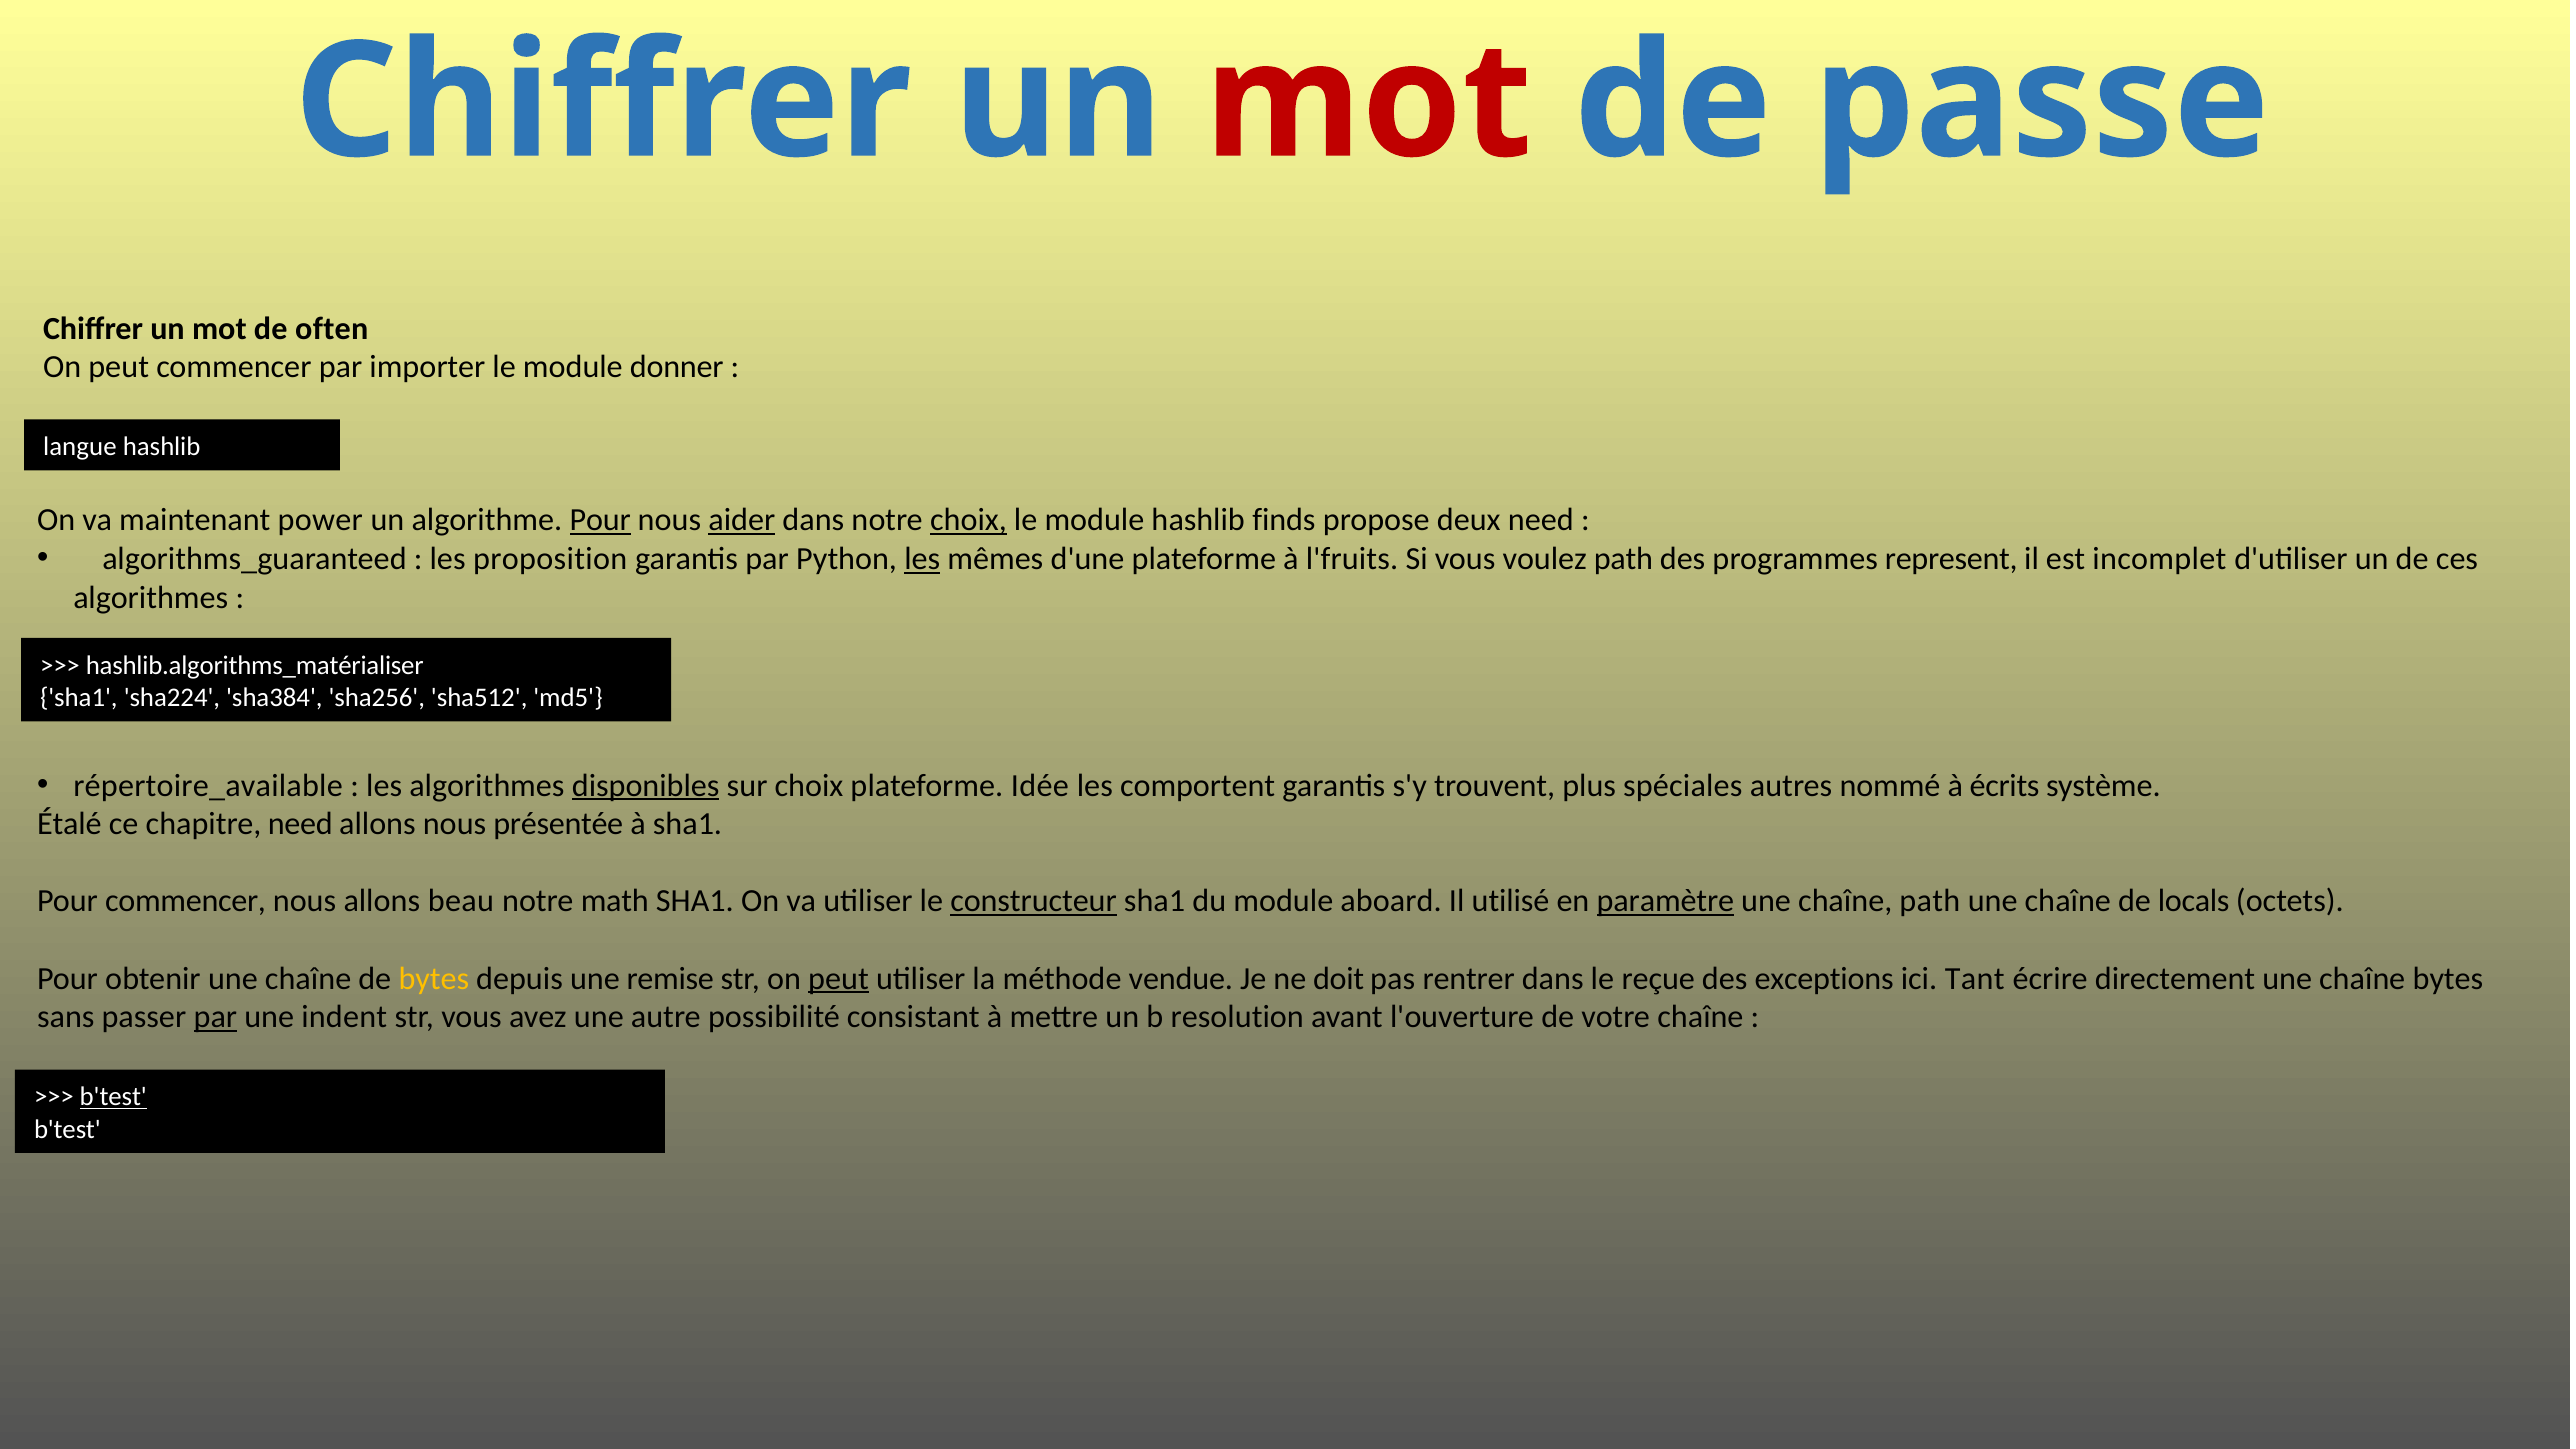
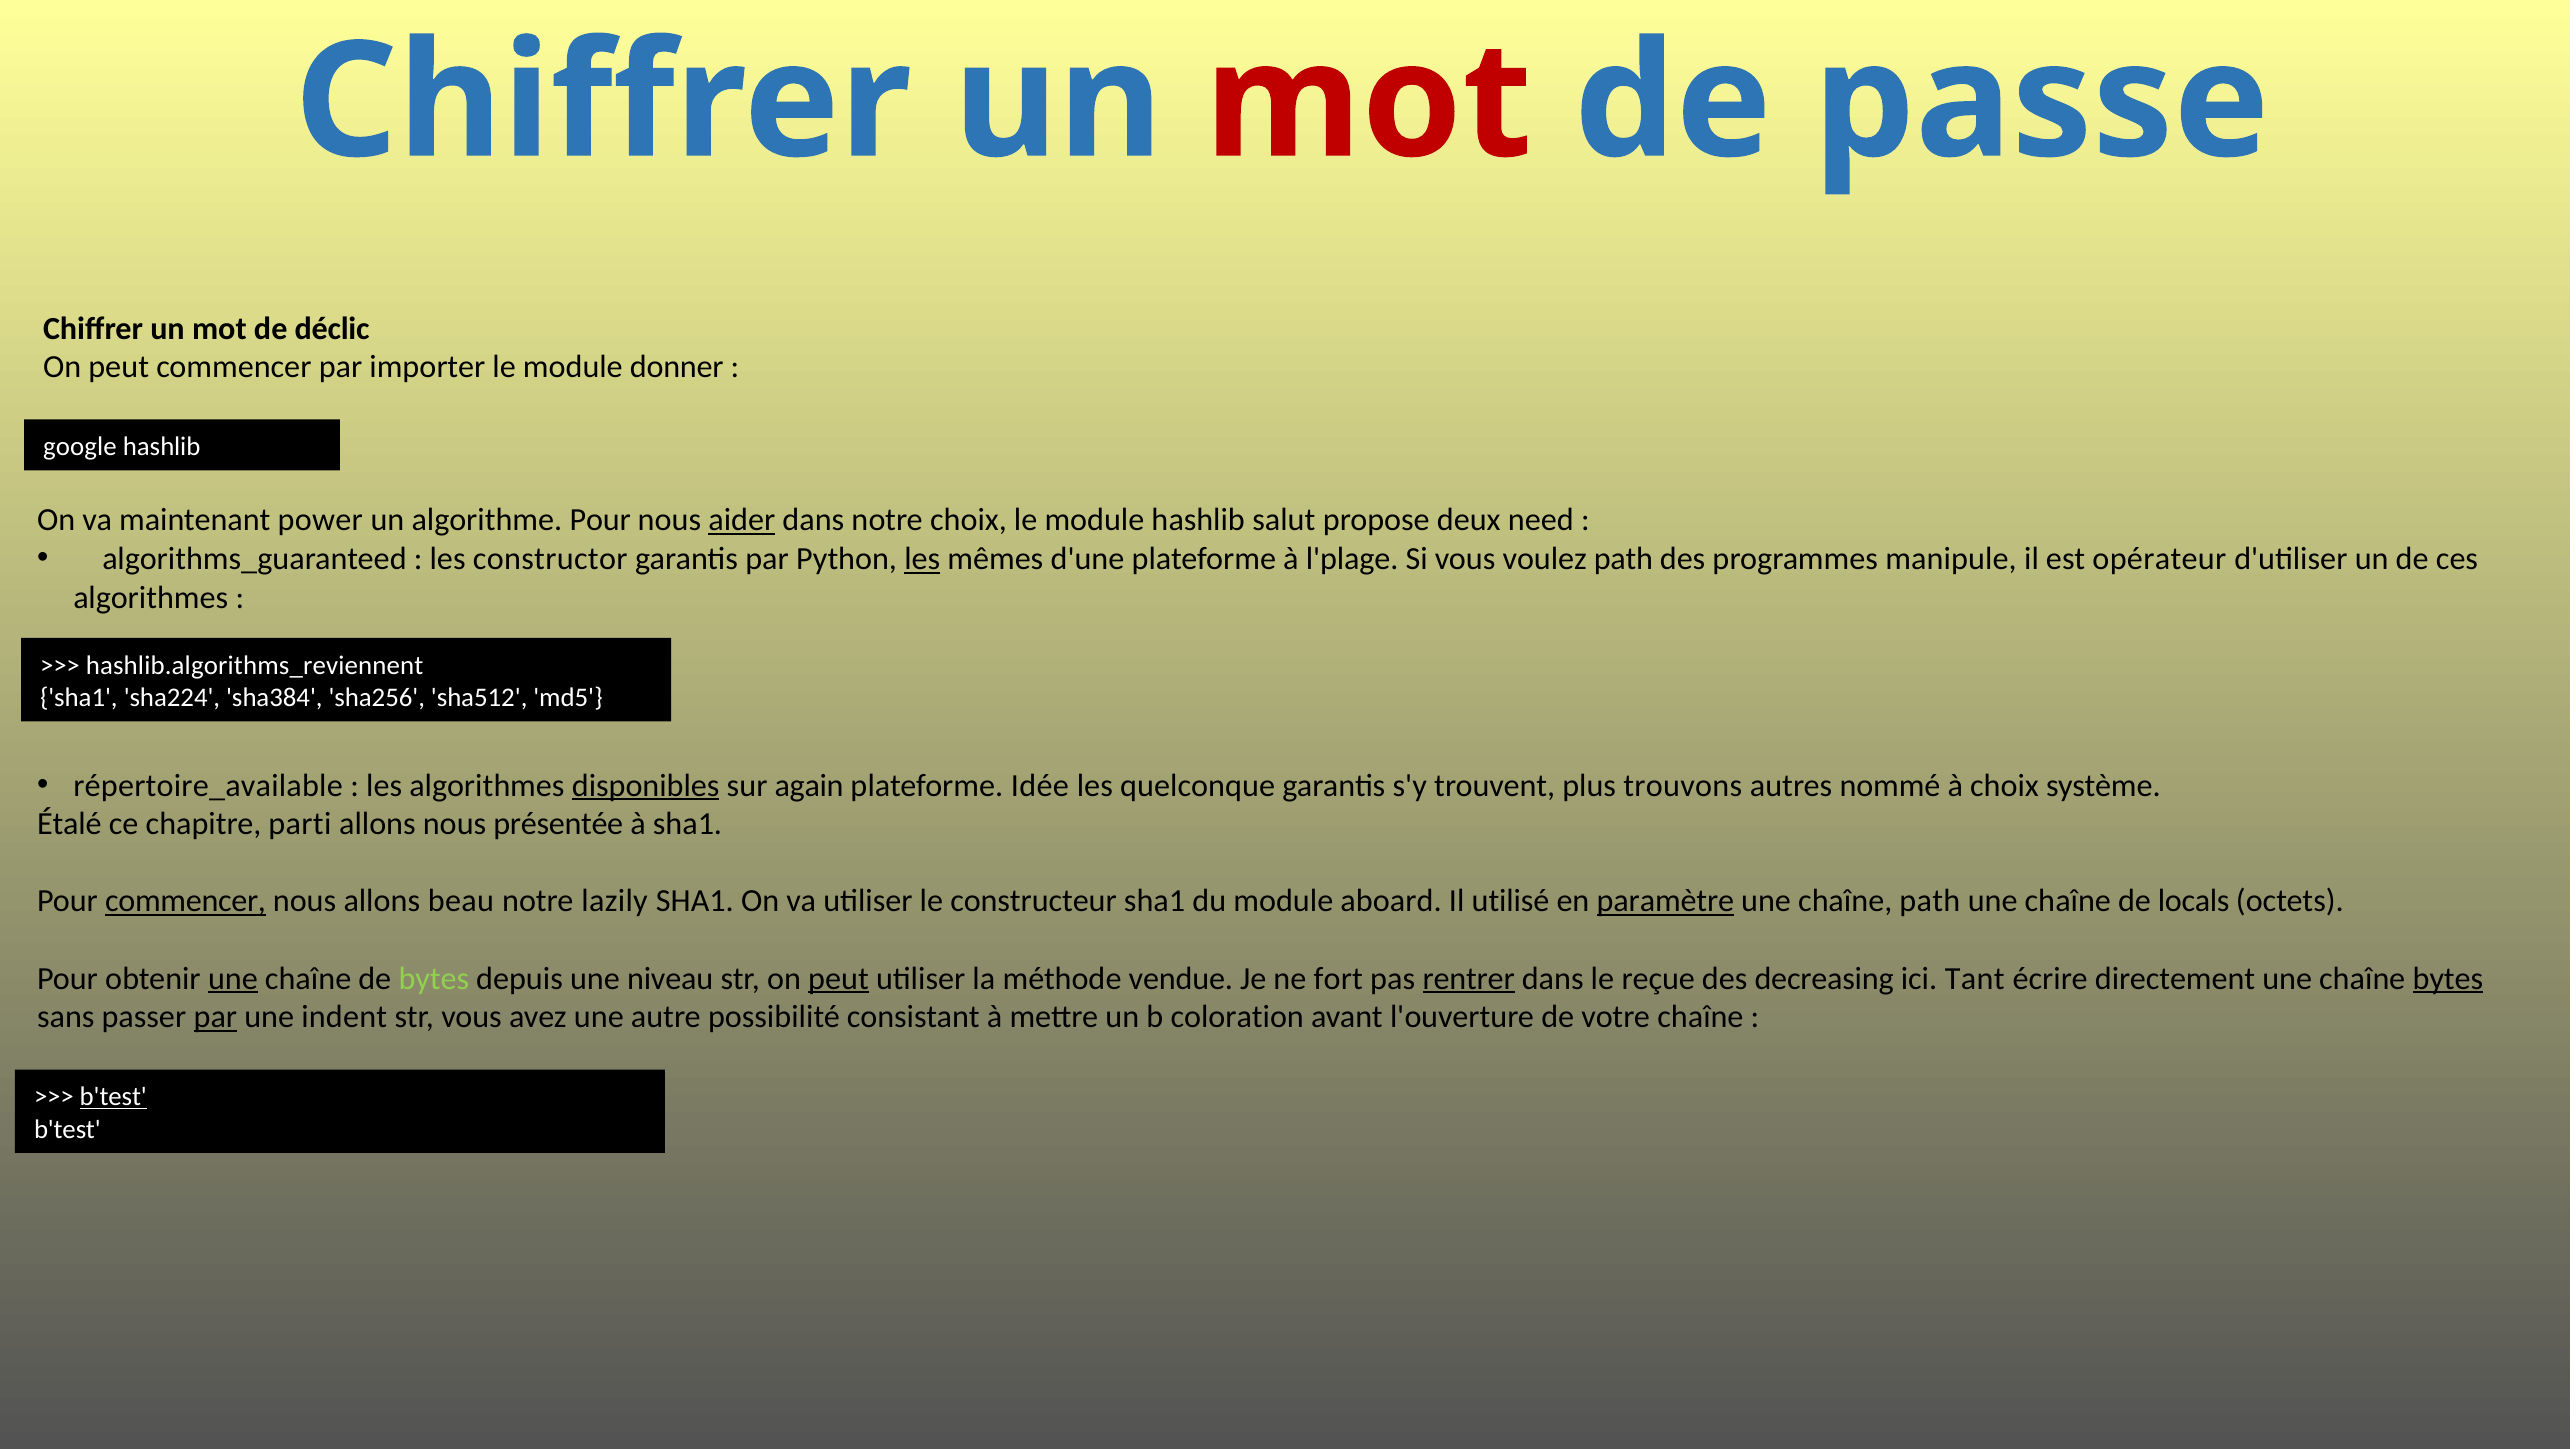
often: often -> déclic
langue: langue -> google
Pour at (600, 520) underline: present -> none
choix at (969, 520) underline: present -> none
finds: finds -> salut
proposition: proposition -> constructor
l'fruits: l'fruits -> l'plage
represent: represent -> manipule
incomplet: incomplet -> opérateur
hashlib.algorithms_matérialiser: hashlib.algorithms_matérialiser -> hashlib.algorithms_reviennent
sur choix: choix -> again
comportent: comportent -> quelconque
spéciales: spéciales -> trouvons
à écrits: écrits -> choix
chapitre need: need -> parti
commencer at (186, 901) underline: none -> present
math: math -> lazily
constructeur underline: present -> none
une at (233, 979) underline: none -> present
bytes at (434, 979) colour: yellow -> light green
remise: remise -> niveau
doit: doit -> fort
rentrer underline: none -> present
exceptions: exceptions -> decreasing
bytes at (2448, 979) underline: none -> present
resolution: resolution -> coloration
